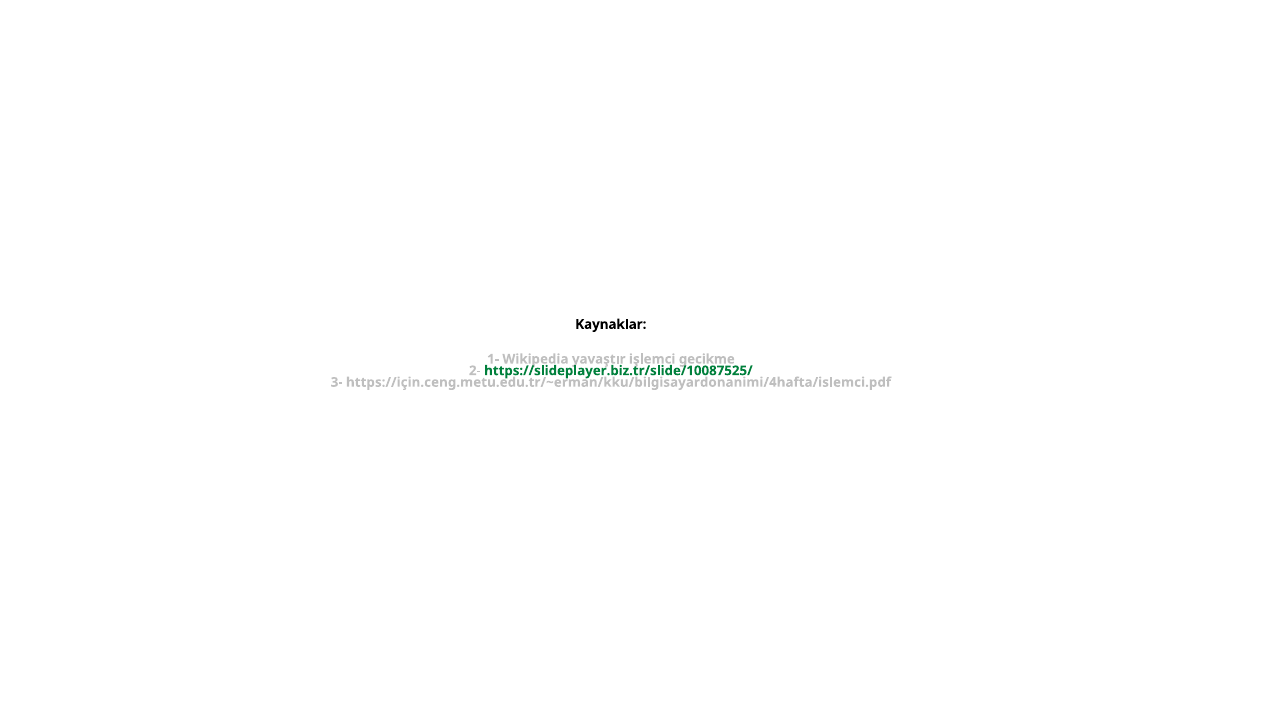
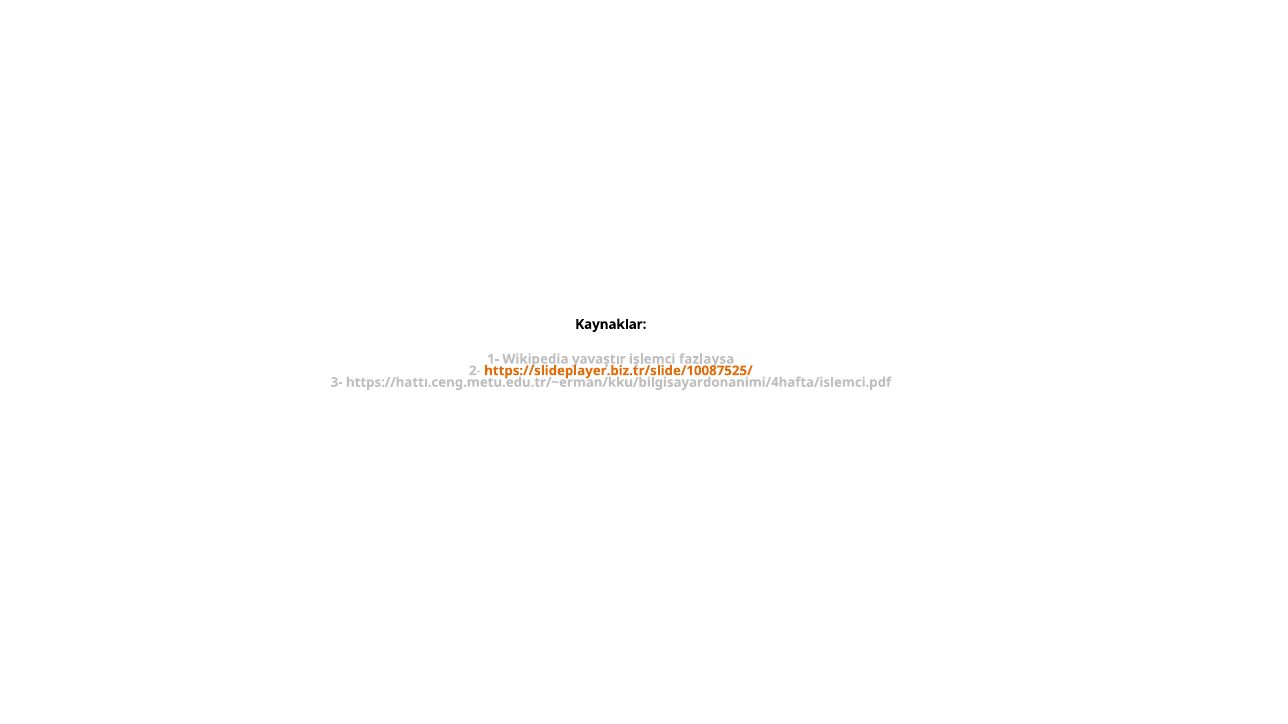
gecikme: gecikme -> fazlaysa
https://slideplayer.biz.tr/slide/10087525/ colour: green -> orange
https://için.ceng.metu.edu.tr/~erman/kku/bilgisayardonanimi/4hafta/islemci.pdf: https://için.ceng.metu.edu.tr/~erman/kku/bilgisayardonanimi/4hafta/islemci.pdf -> https://hattı.ceng.metu.edu.tr/~erman/kku/bilgisayardonanimi/4hafta/islemci.pdf
